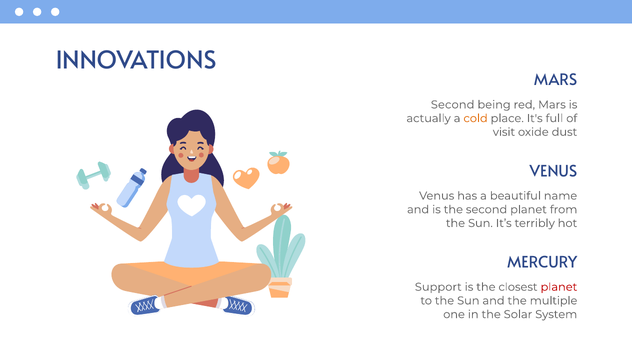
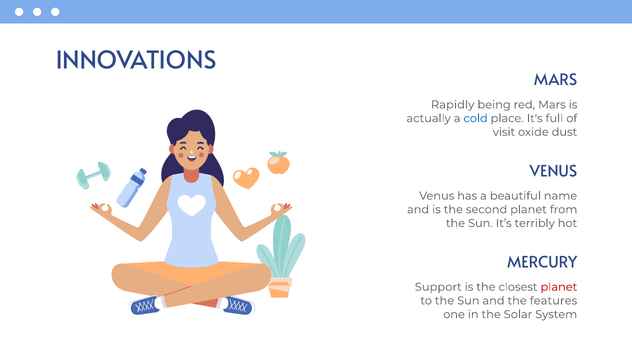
Second at (453, 105): Second -> Rapidly
cold colour: orange -> blue
multiple: multiple -> features
